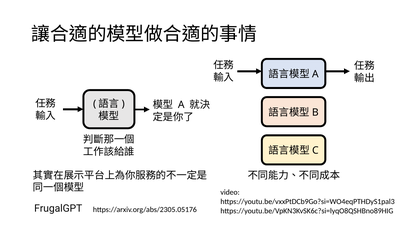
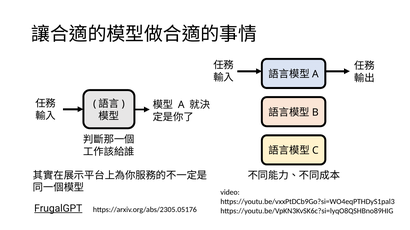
FrugalGPT underline: none -> present
